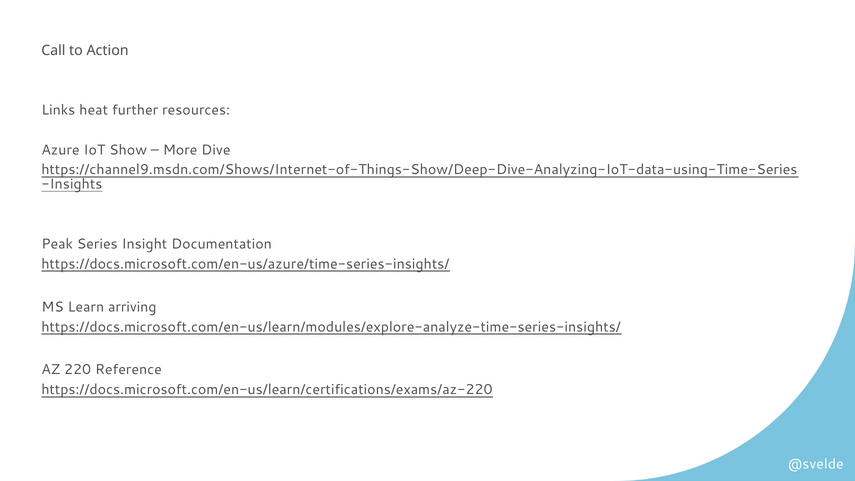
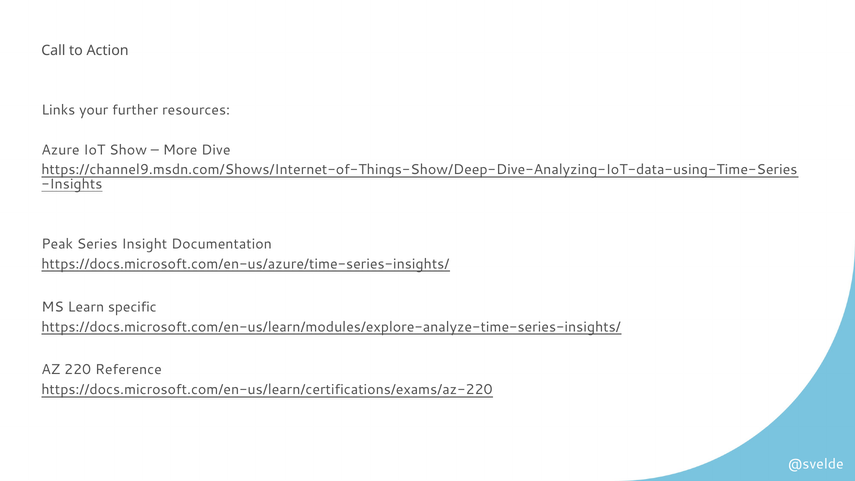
heat: heat -> your
arriving: arriving -> specific
